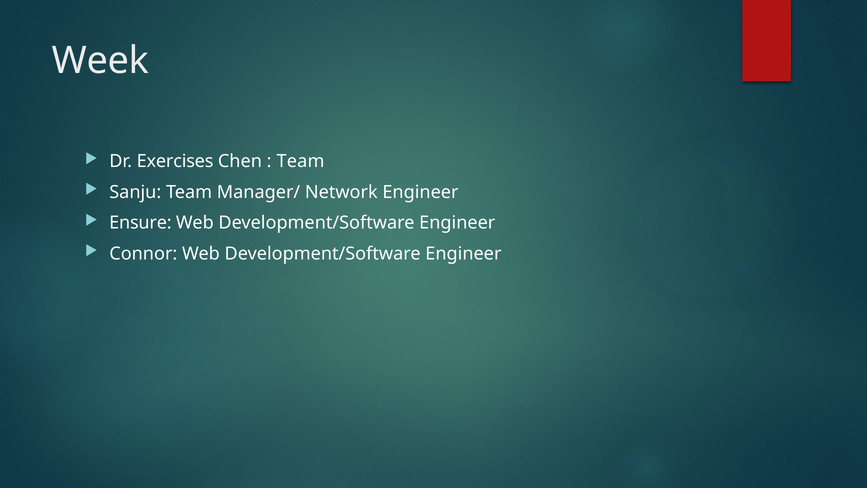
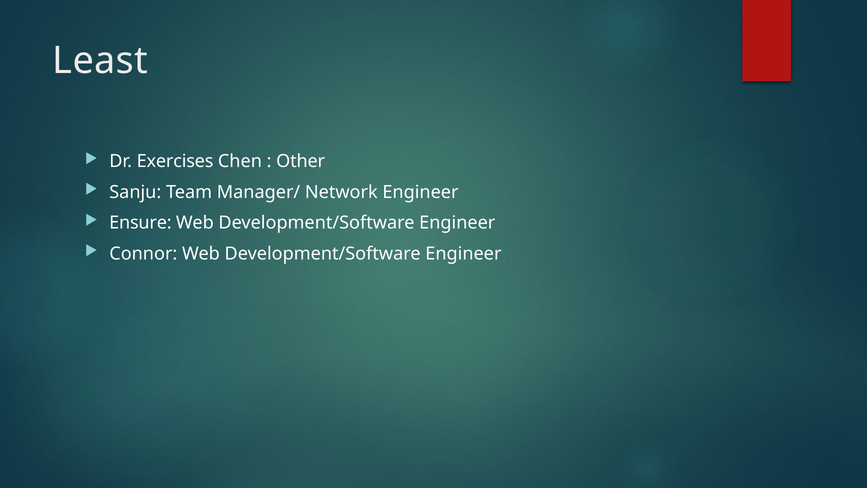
Week: Week -> Least
Team at (300, 161): Team -> Other
